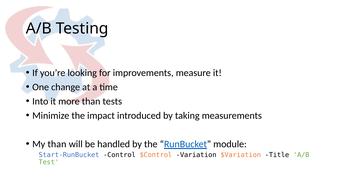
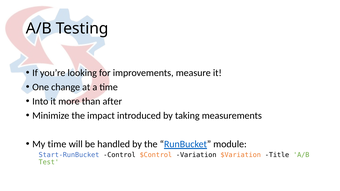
tests: tests -> after
My than: than -> time
